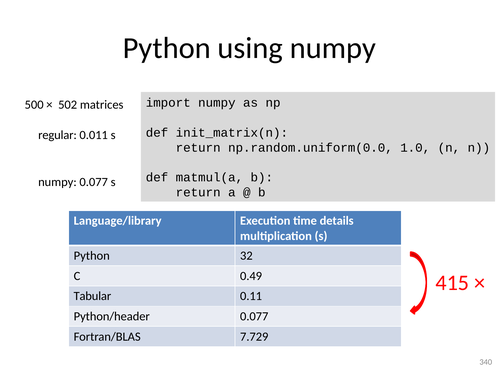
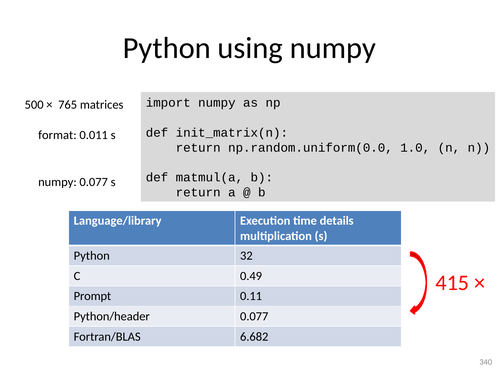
502: 502 -> 765
regular: regular -> format
Tabular: Tabular -> Prompt
7.729: 7.729 -> 6.682
